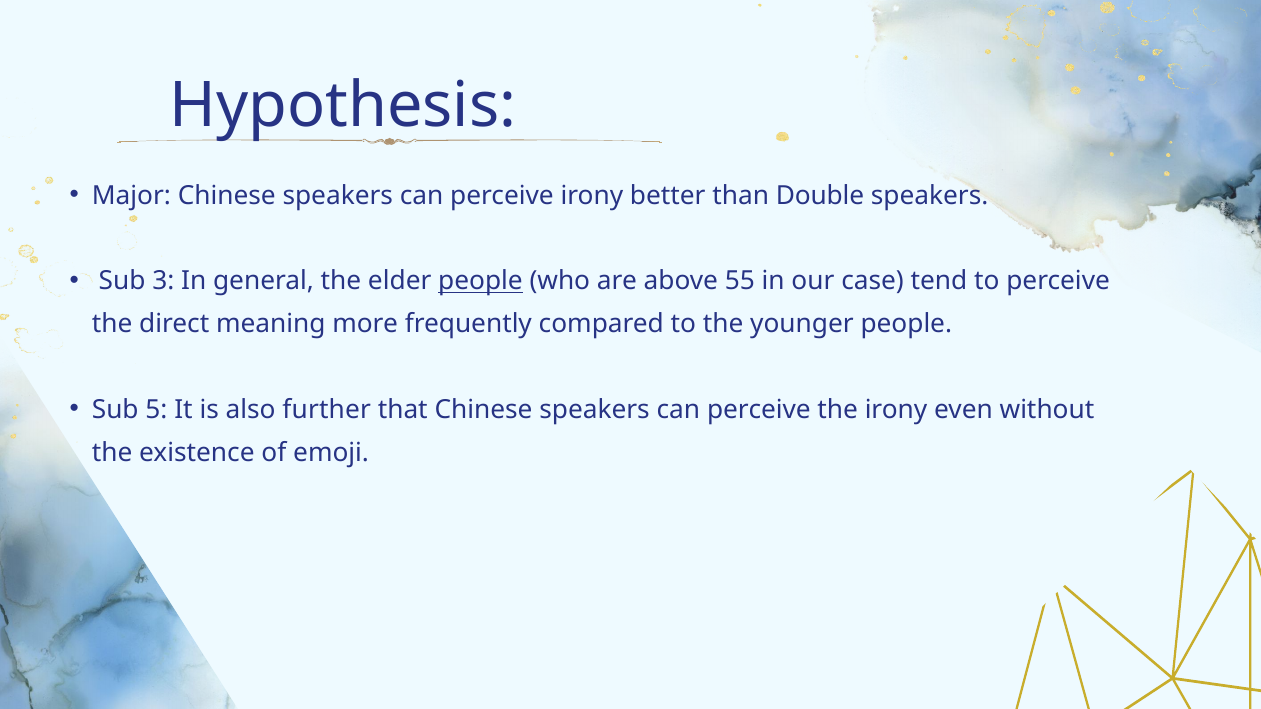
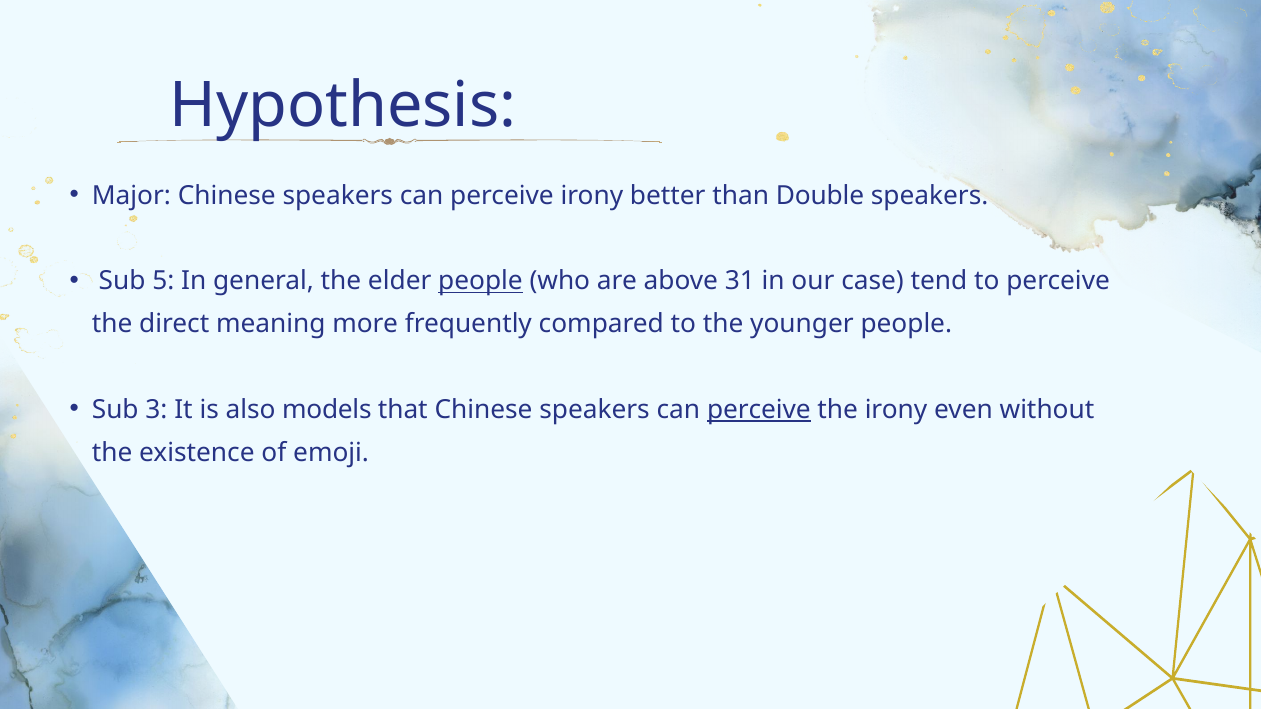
3: 3 -> 5
55: 55 -> 31
5: 5 -> 3
further: further -> models
perceive at (759, 410) underline: none -> present
